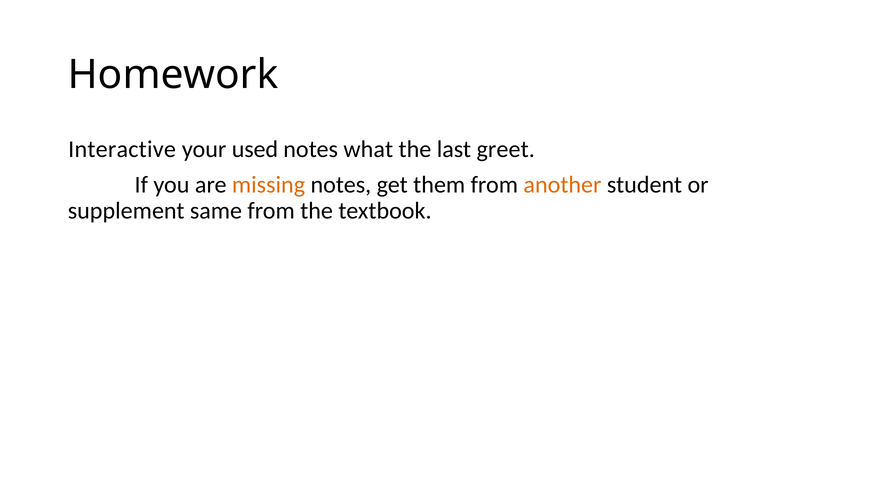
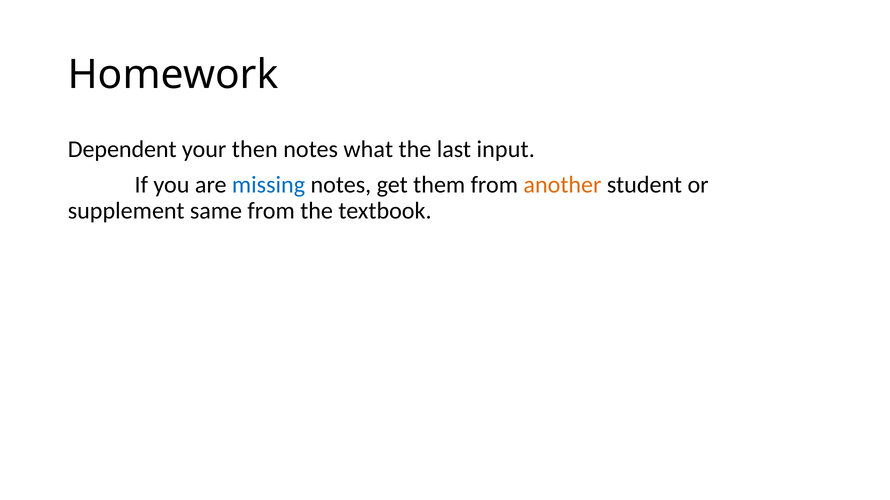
Interactive: Interactive -> Dependent
used: used -> then
greet: greet -> input
missing colour: orange -> blue
